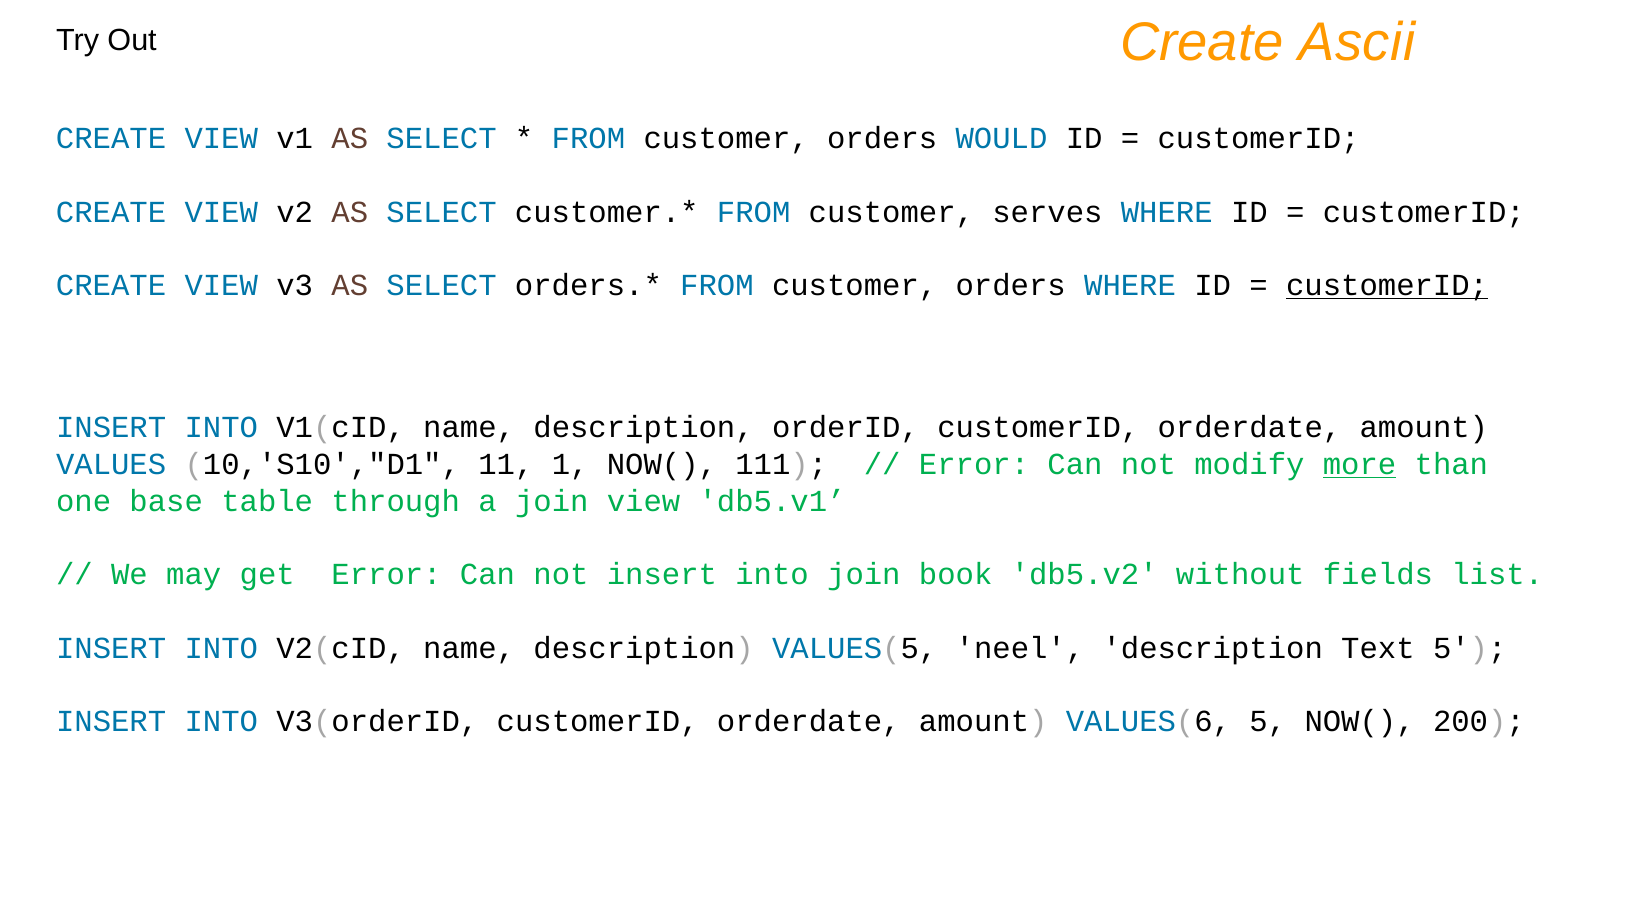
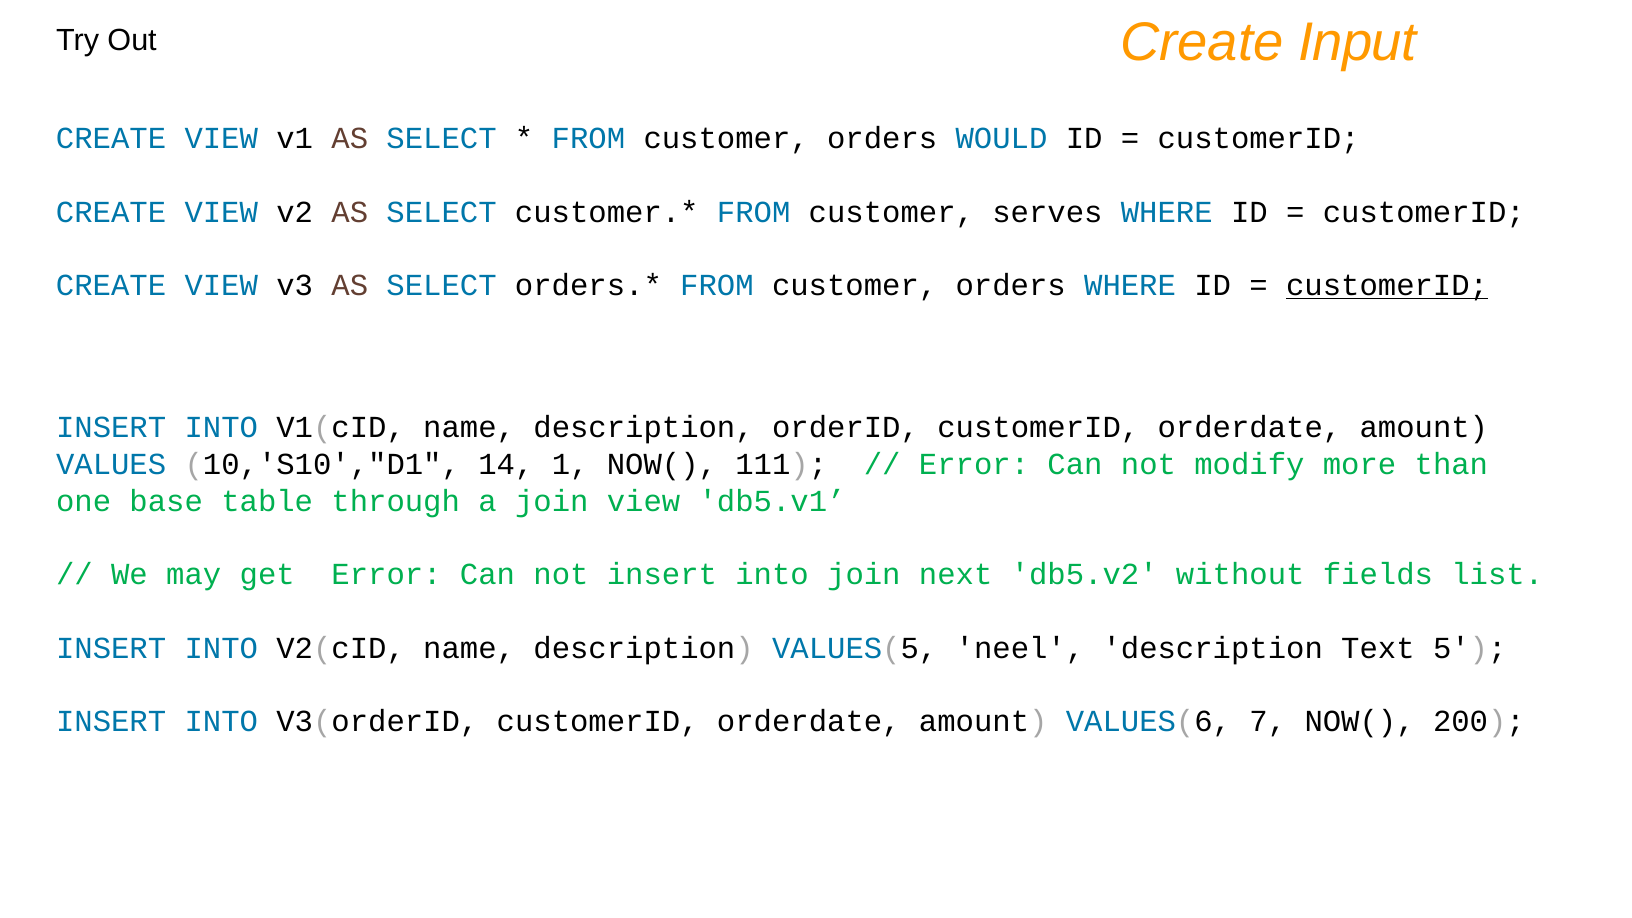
Ascii: Ascii -> Input
11: 11 -> 14
more underline: present -> none
book: book -> next
VALUES(6 5: 5 -> 7
